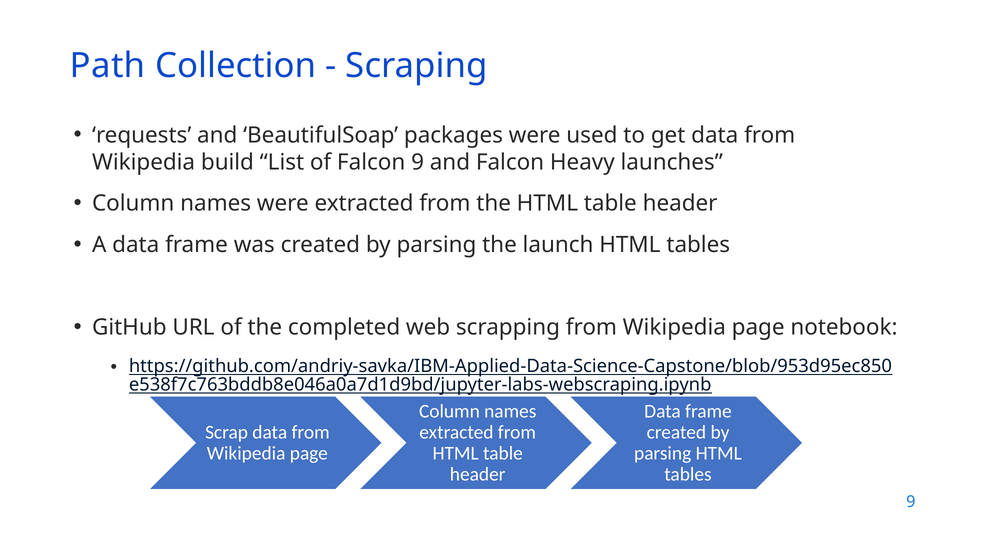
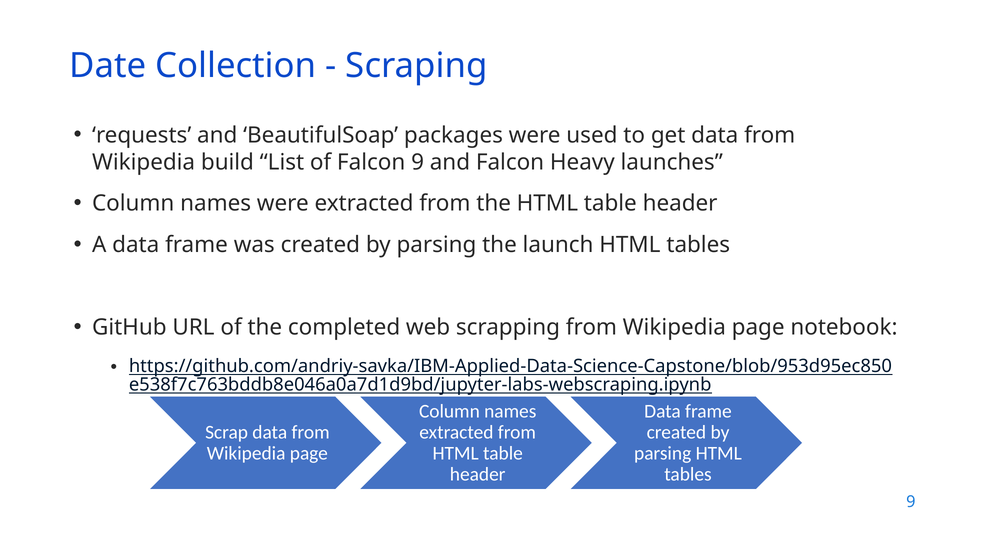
Path: Path -> Date
